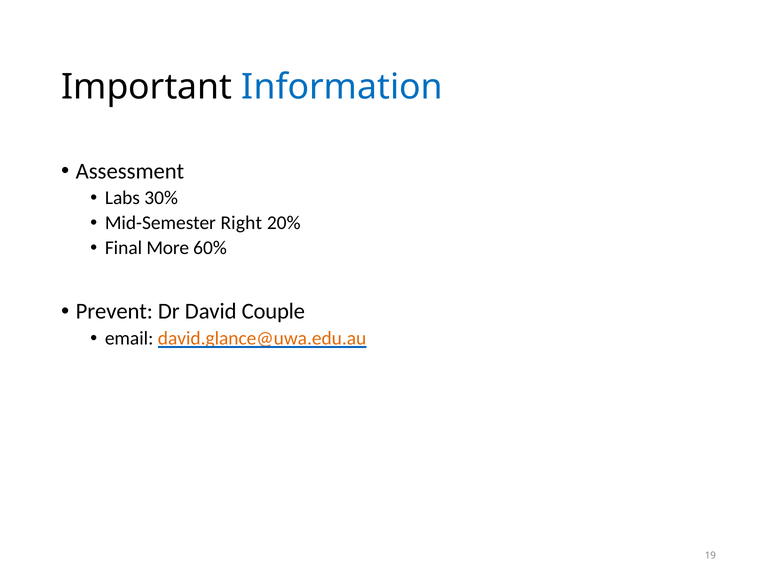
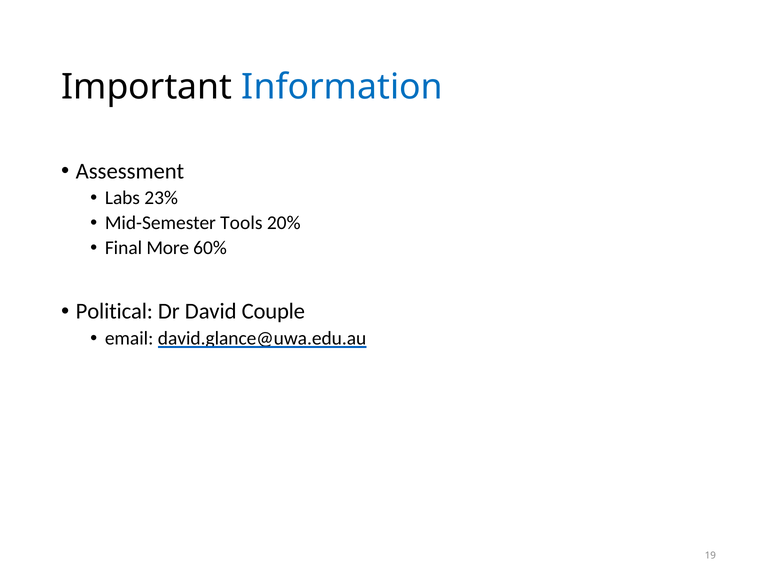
30%: 30% -> 23%
Right: Right -> Tools
Prevent: Prevent -> Political
david.glance@uwa.edu.au colour: orange -> black
